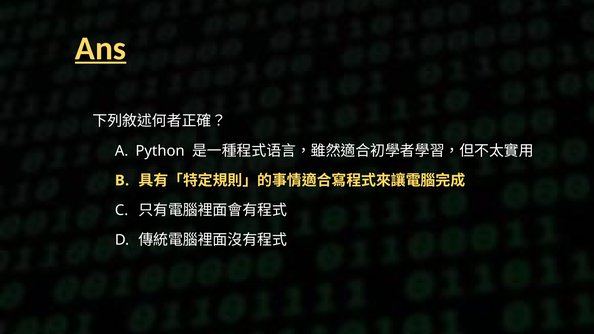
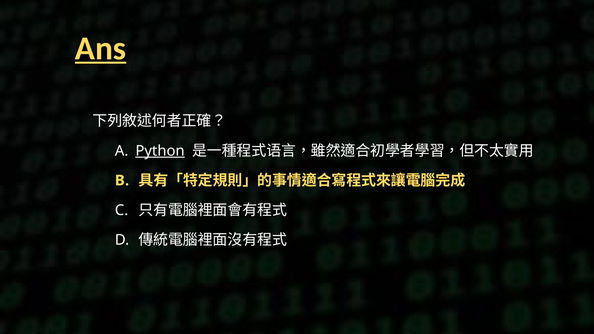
Python underline: none -> present
